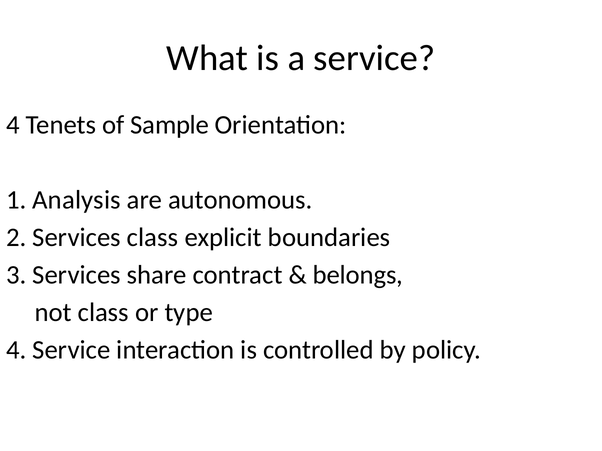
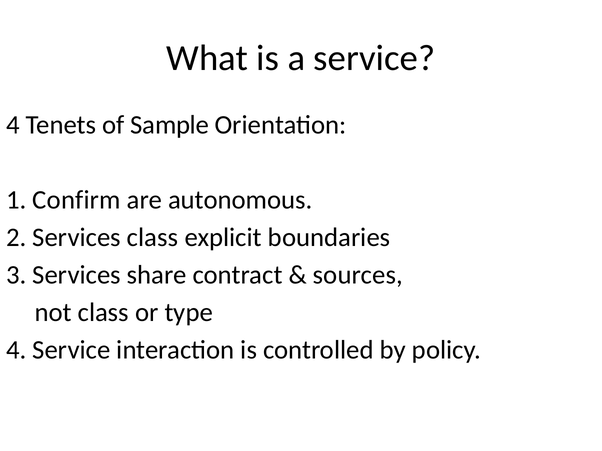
Analysis: Analysis -> Confirm
belongs: belongs -> sources
